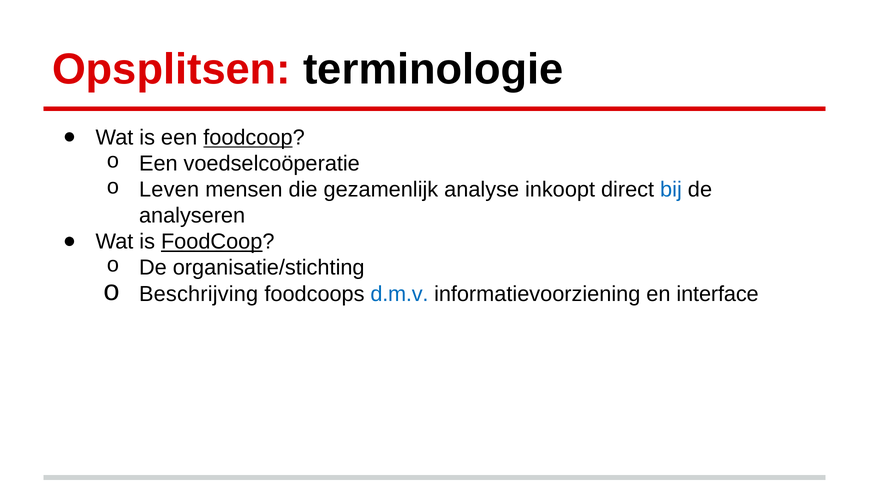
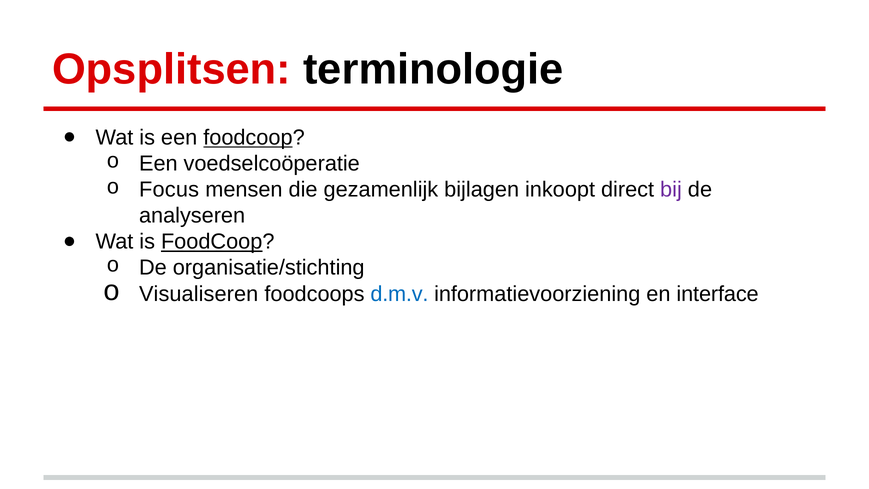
Leven: Leven -> Focus
analyse: analyse -> bijlagen
bij colour: blue -> purple
Beschrijving: Beschrijving -> Visualiseren
